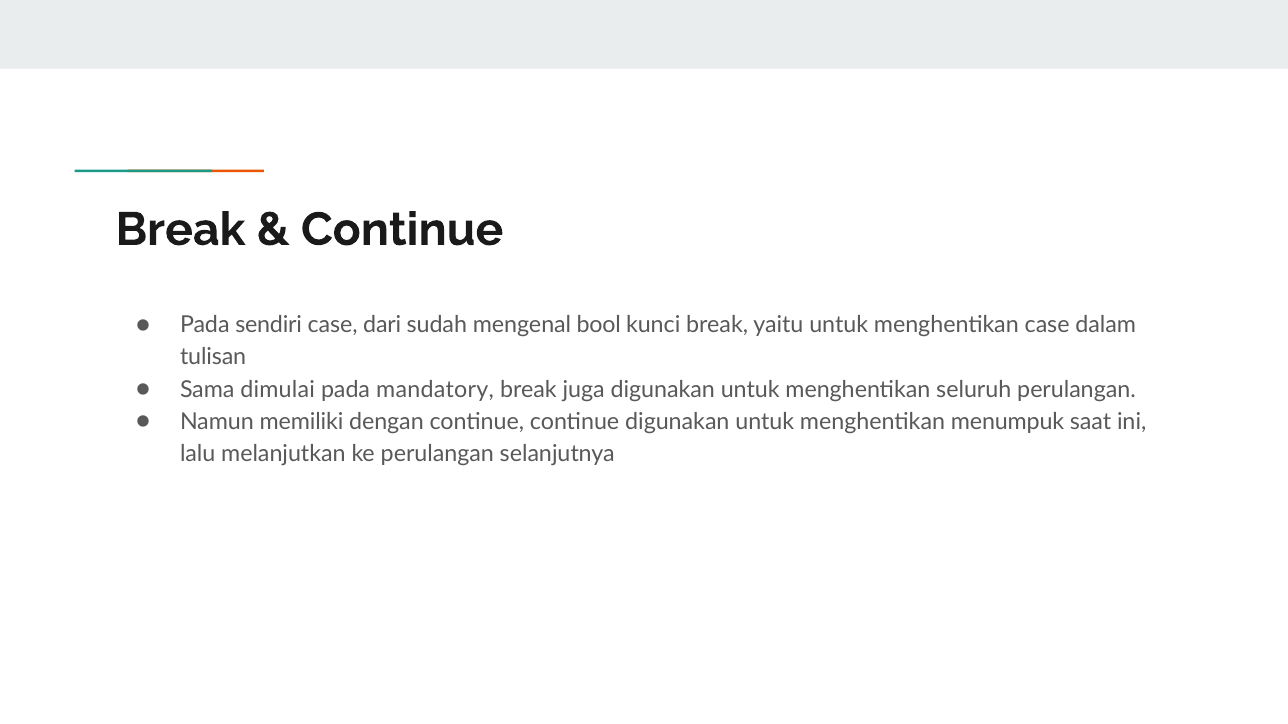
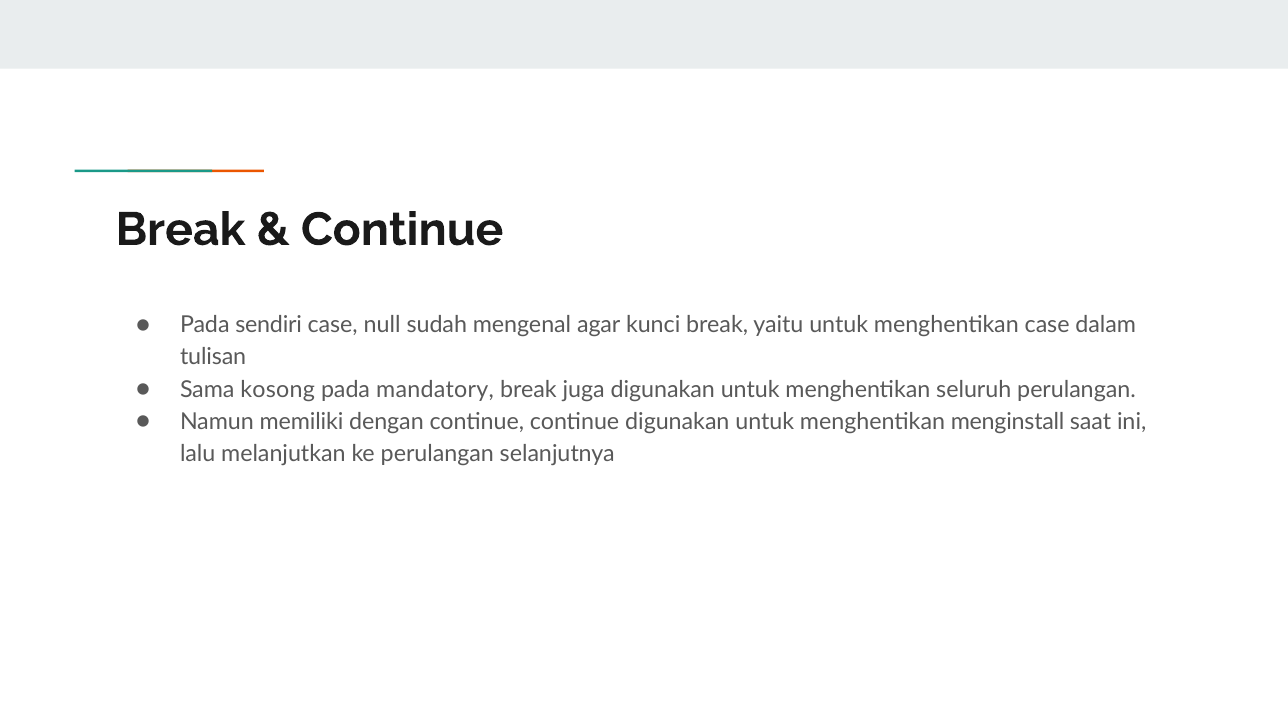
dari: dari -> null
bool: bool -> agar
dimulai: dimulai -> kosong
menumpuk: menumpuk -> menginstall
